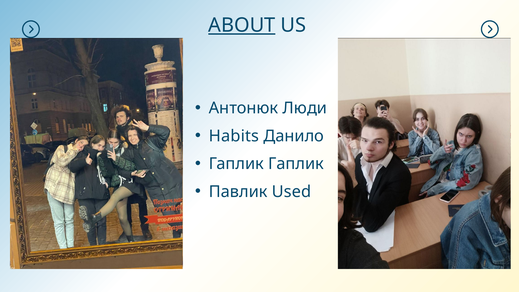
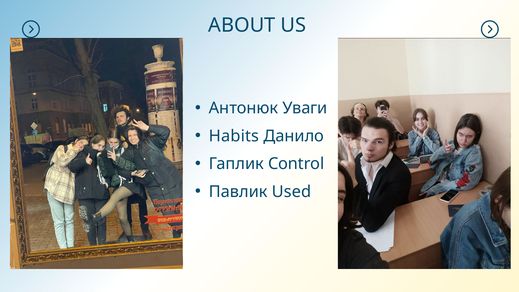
ABOUT underline: present -> none
Люди: Люди -> Уваги
Гаплик Гаплик: Гаплик -> Control
